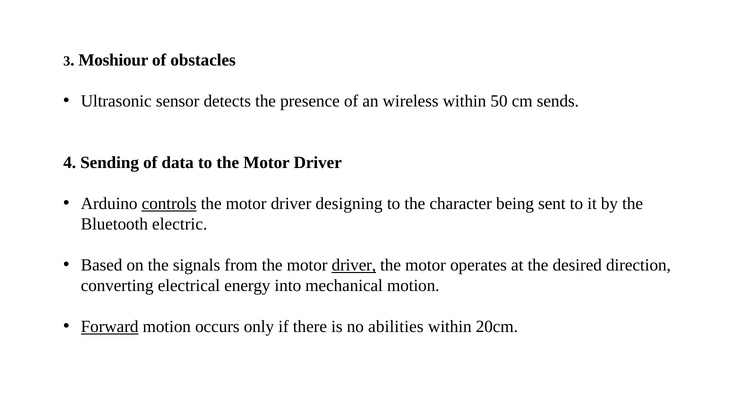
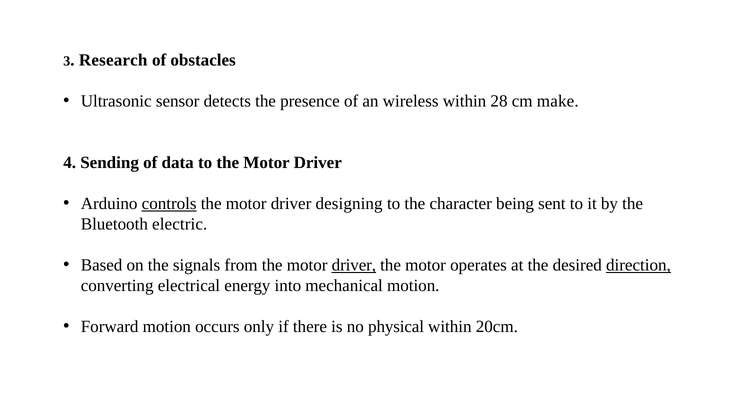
Moshiour: Moshiour -> Research
50: 50 -> 28
sends: sends -> make
direction underline: none -> present
Forward underline: present -> none
abilities: abilities -> physical
